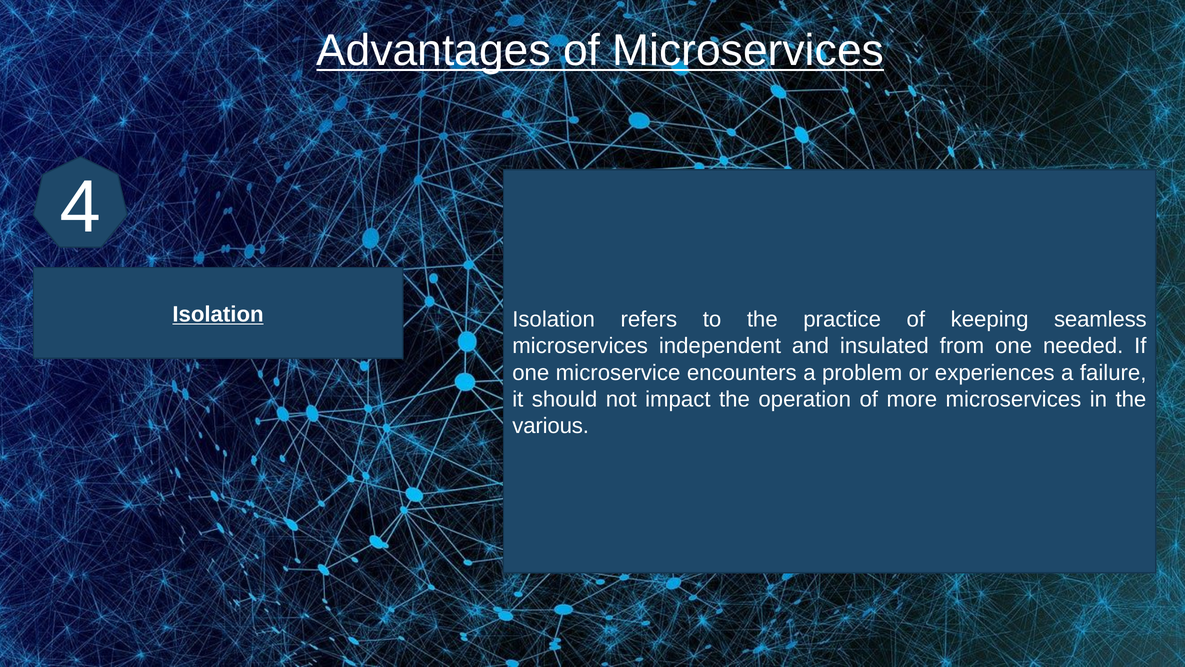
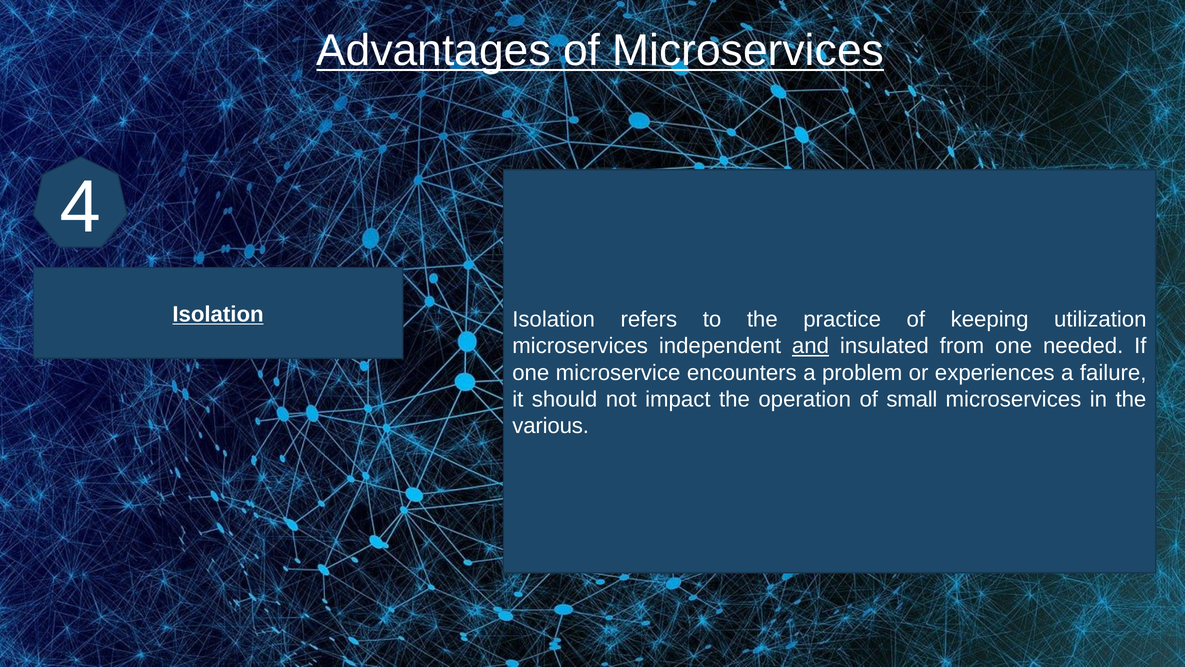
seamless: seamless -> utilization
and underline: none -> present
more: more -> small
